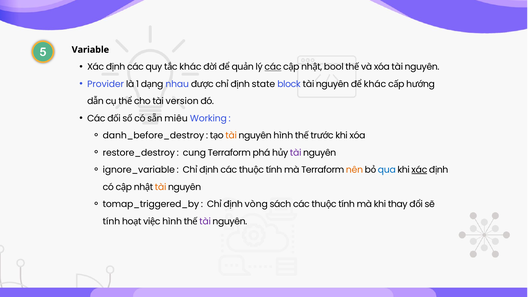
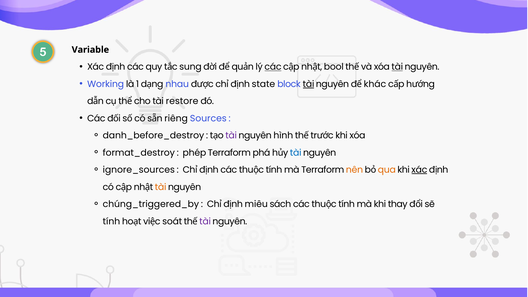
khác at (190, 67): khác -> sung
tài at (397, 67) underline: none -> present
Provider: Provider -> Working
tài at (308, 84) underline: none -> present
version: version -> restore
miêu: miêu -> riêng
Working: Working -> Sources
tài at (231, 136) colour: orange -> purple
restore_destroy: restore_destroy -> format_destroy
cung: cung -> phép
tài at (296, 153) colour: purple -> blue
ignore_variable: ignore_variable -> ignore_sources
qua colour: blue -> orange
tomap_triggered_by: tomap_triggered_by -> chúng_triggered_by
vòng: vòng -> miêu
hình at (172, 221): hình -> soát
